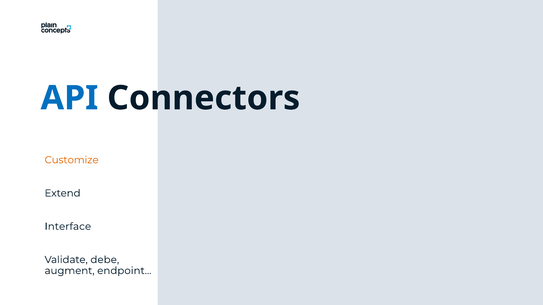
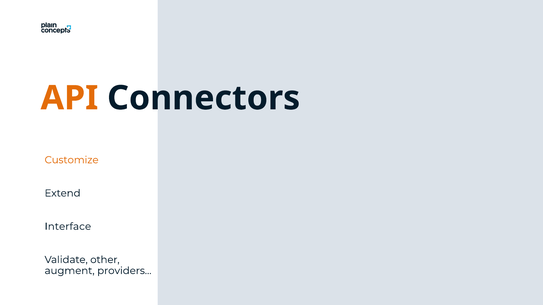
API colour: blue -> orange
debe: debe -> other
endpoint…: endpoint… -> providers…
